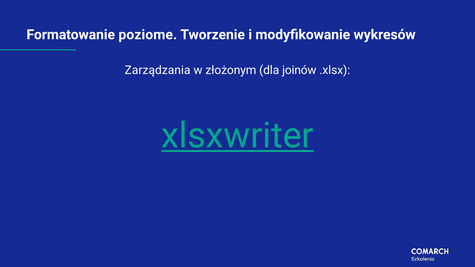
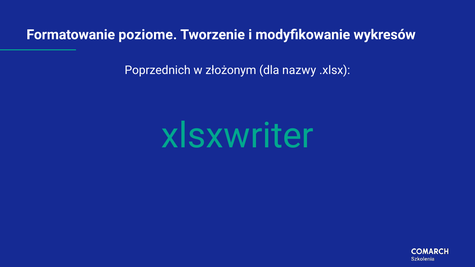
Zarządzania: Zarządzania -> Poprzednich
joinów: joinów -> nazwy
xlsxwriter underline: present -> none
